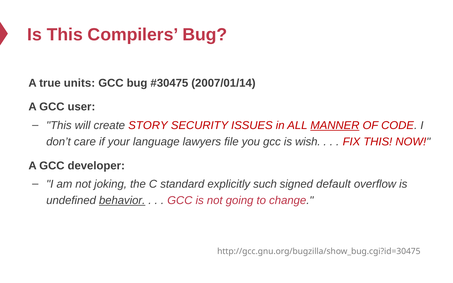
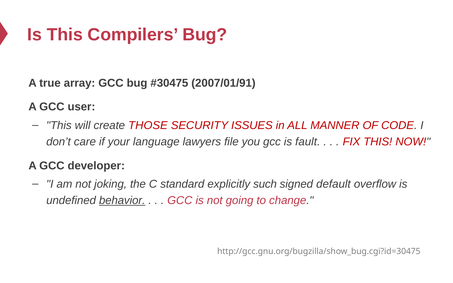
units: units -> array
2007/01/14: 2007/01/14 -> 2007/01/91
STORY: STORY -> THOSE
MANNER underline: present -> none
wish: wish -> fault
